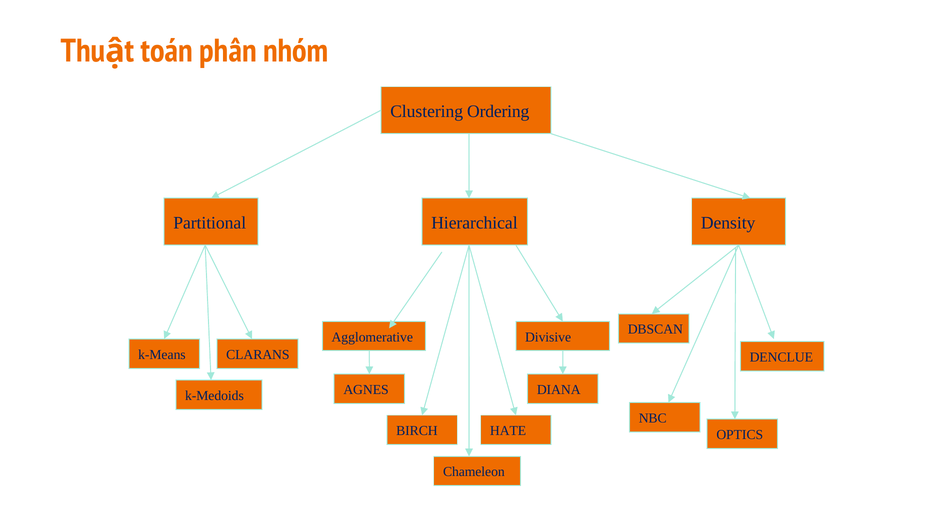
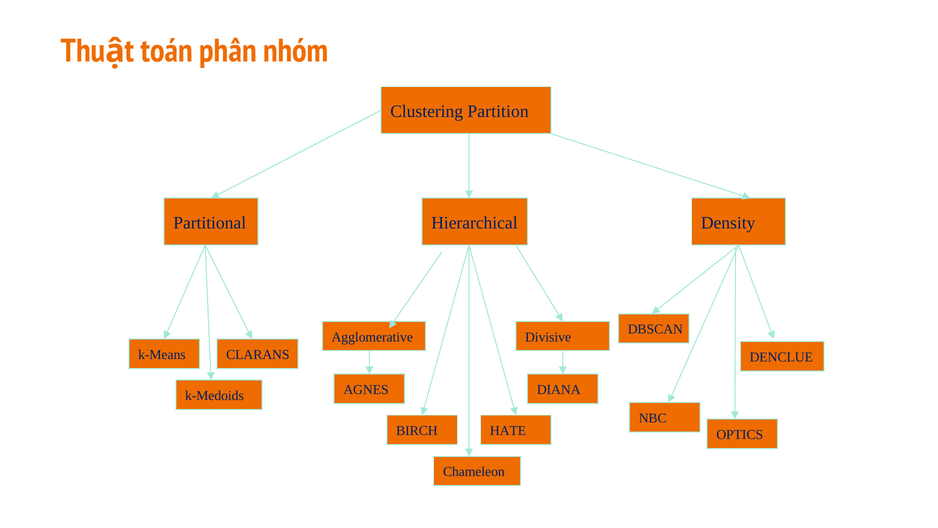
Ordering: Ordering -> Partition
